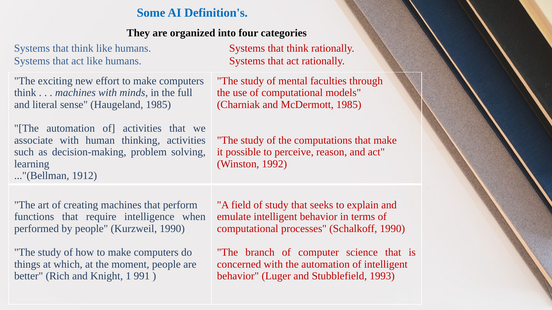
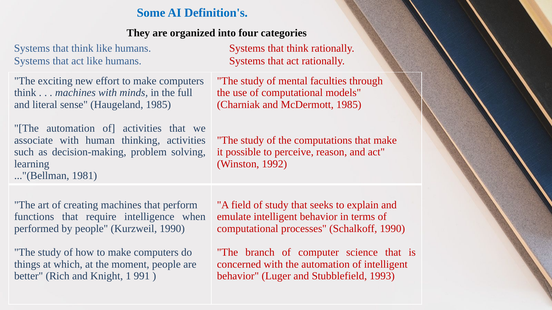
1912: 1912 -> 1981
